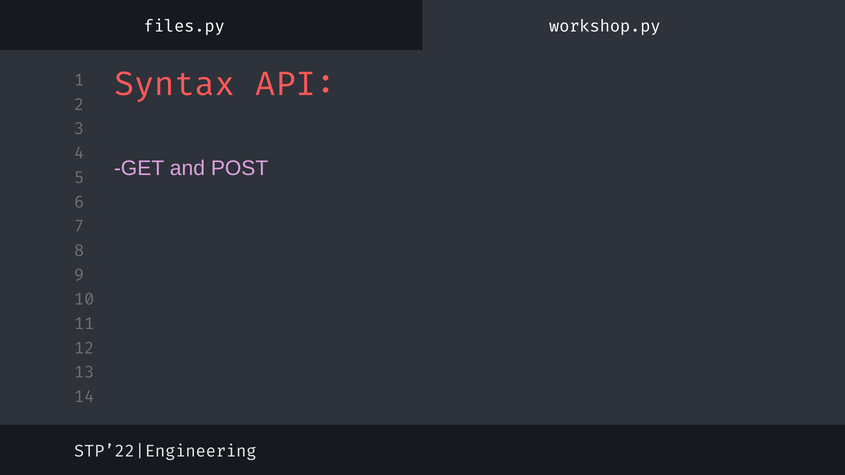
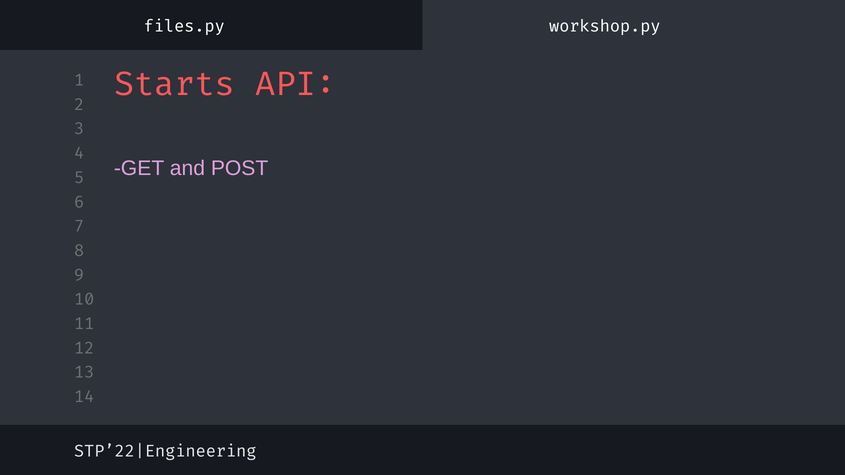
Syntax: Syntax -> Starts
